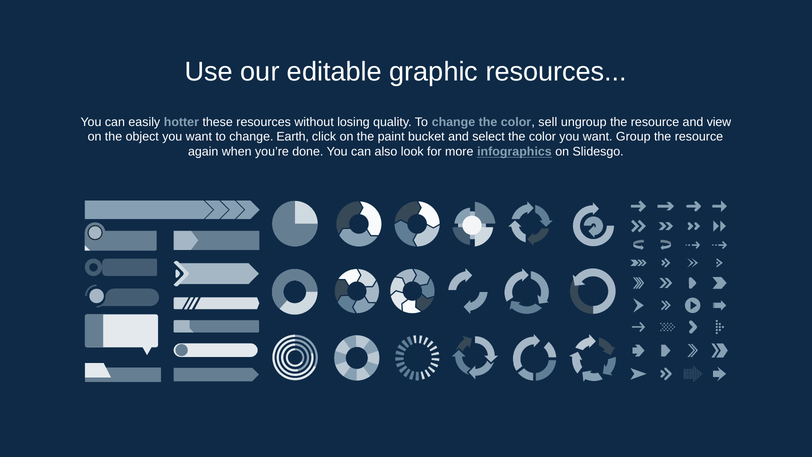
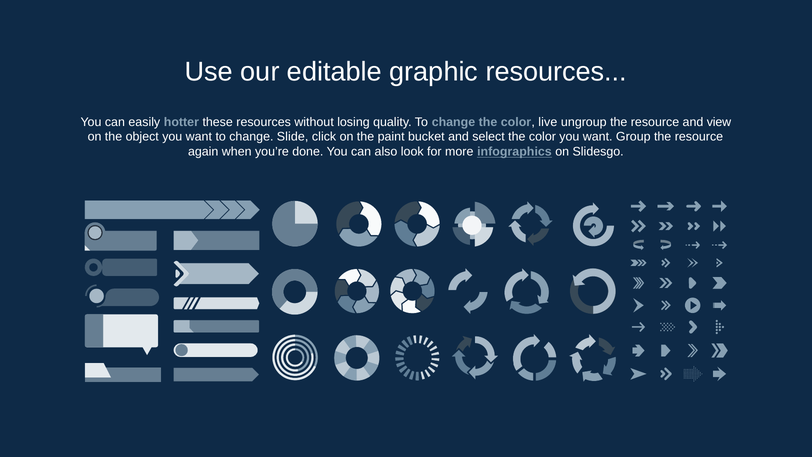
sell: sell -> live
Earth: Earth -> Slide
